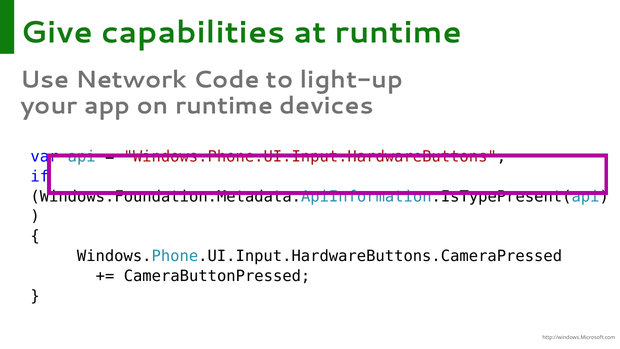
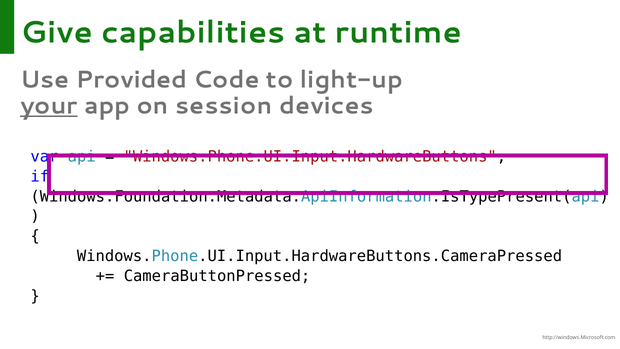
Network: Network -> Provided
your underline: none -> present
on runtime: runtime -> session
